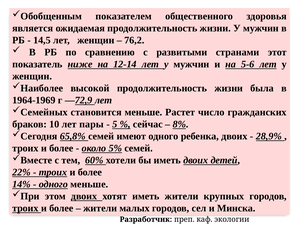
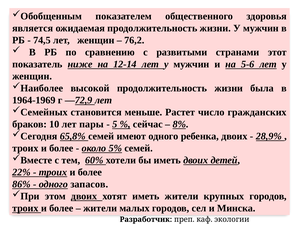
14,5: 14,5 -> 74,5
14%: 14% -> 86%
одного меньше: меньше -> запасов
